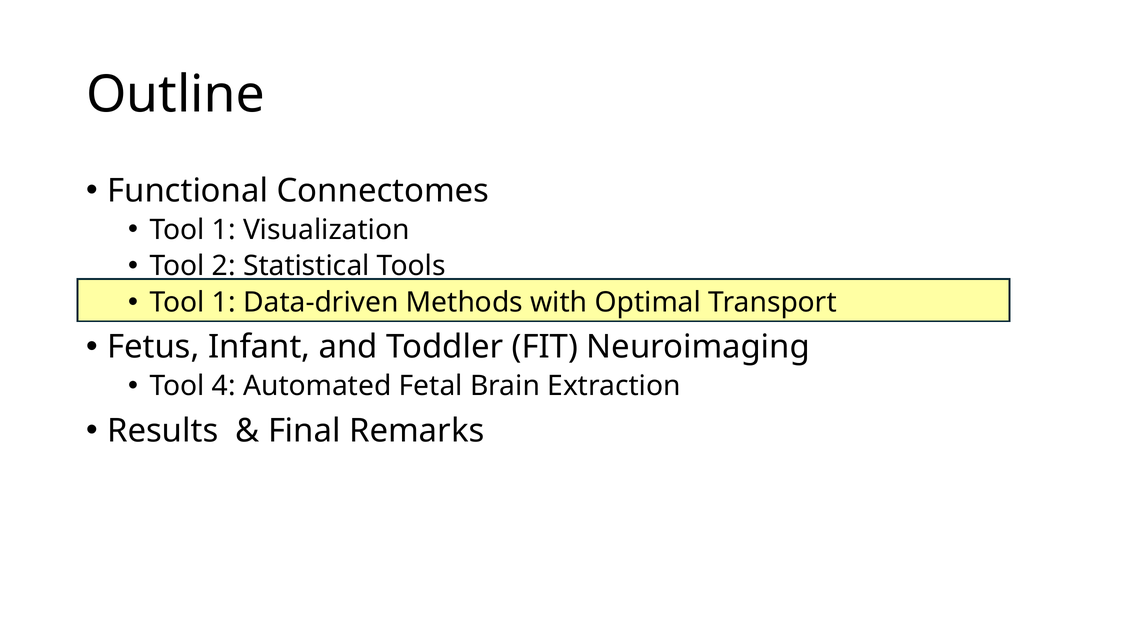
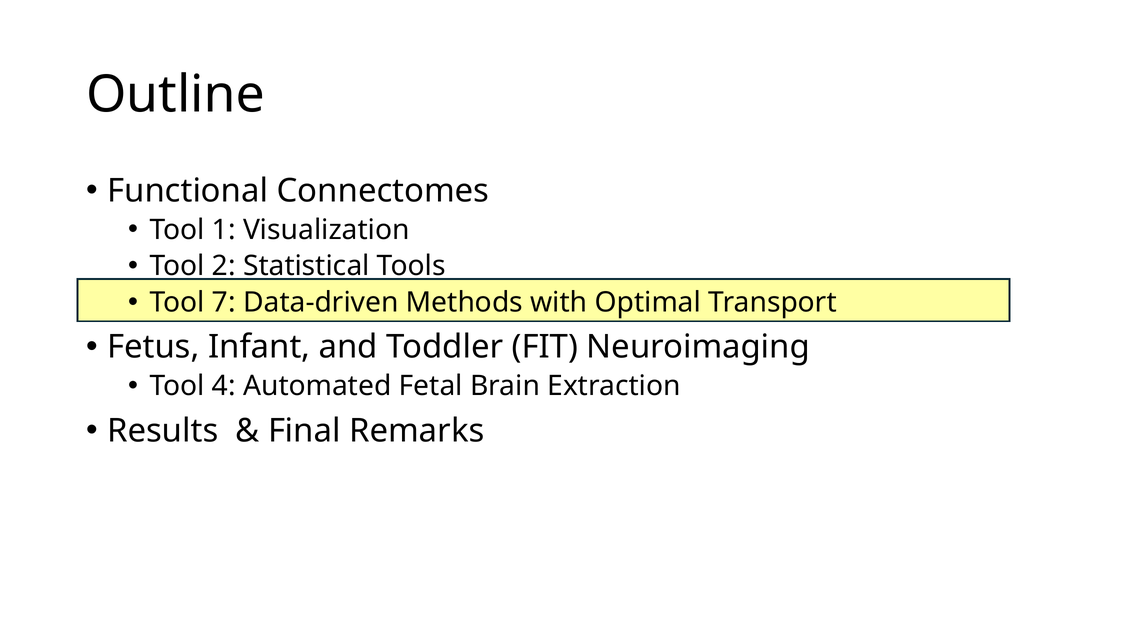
1 at (224, 302): 1 -> 7
